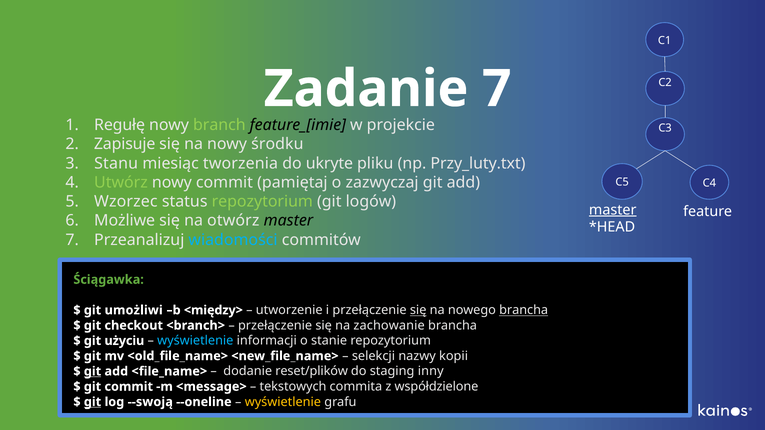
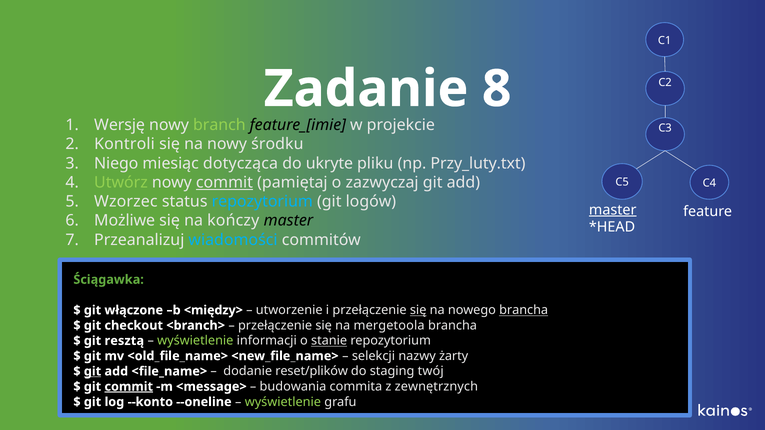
7 at (497, 89): 7 -> 8
Regułę: Regułę -> Wersję
Zapisuje: Zapisuje -> Kontroli
Stanu: Stanu -> Niego
tworzenia: tworzenia -> dotycząca
commit at (224, 183) underline: none -> present
repozytorium at (262, 202) colour: light green -> light blue
otwórz: otwórz -> kończy
umożliwi: umożliwi -> włączone
zachowanie: zachowanie -> mergetoola
użyciu: użyciu -> resztą
wyświetlenie at (195, 341) colour: light blue -> light green
stanie underline: none -> present
kopii: kopii -> żarty
inny: inny -> twój
commit at (129, 387) underline: none -> present
tekstowych: tekstowych -> budowania
współdzielone: współdzielone -> zewnętrznych
git at (93, 402) underline: present -> none
--swoją: --swoją -> --konto
wyświetlenie at (283, 402) colour: yellow -> light green
